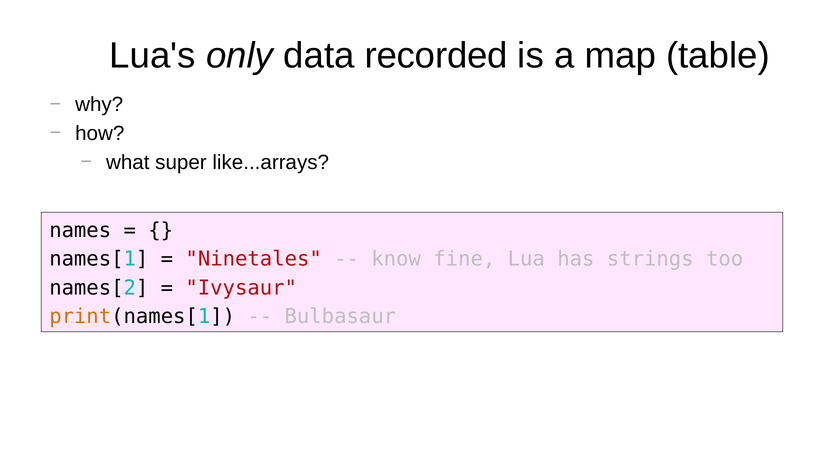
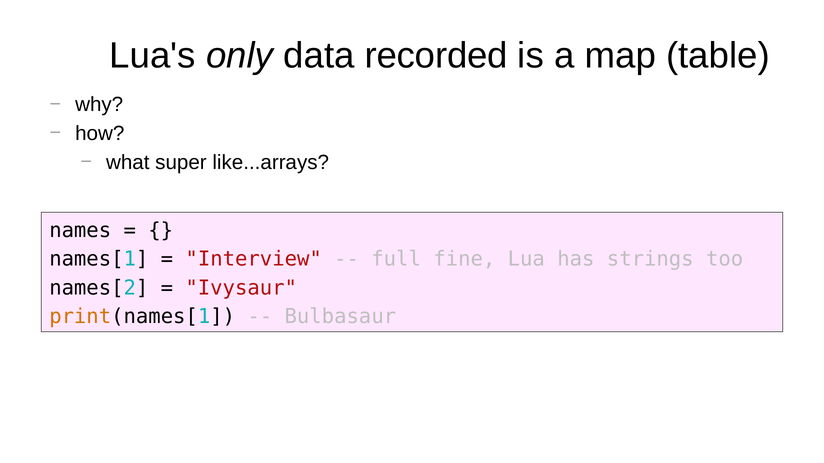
Ninetales: Ninetales -> Interview
know: know -> full
